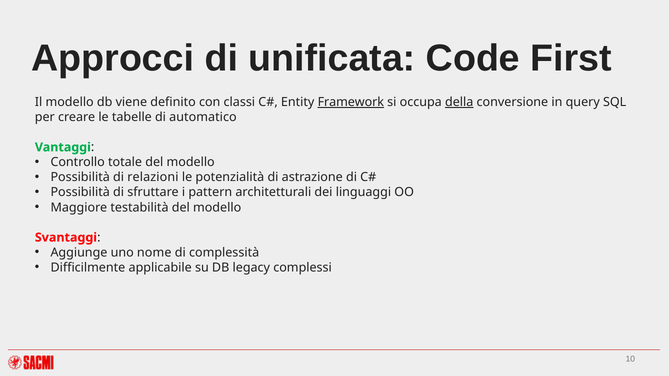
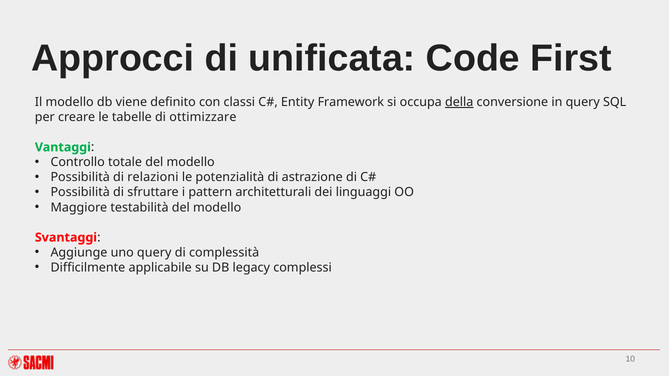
Framework underline: present -> none
automatico: automatico -> ottimizzare
uno nome: nome -> query
